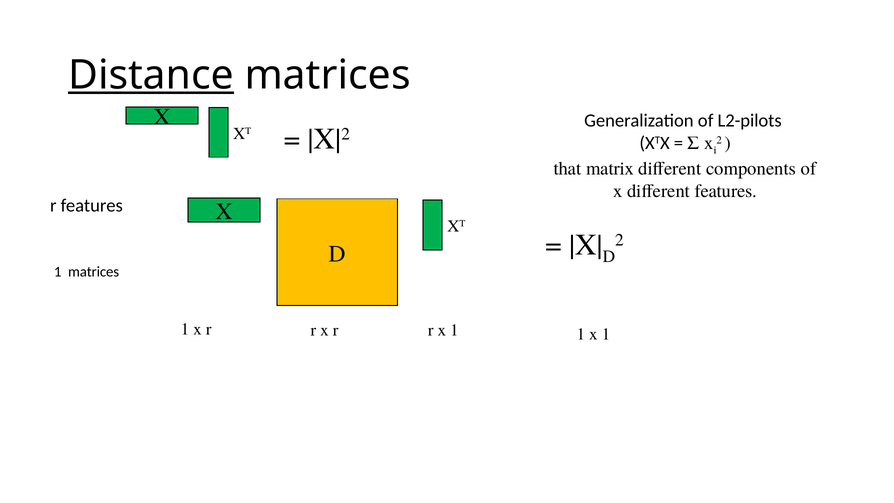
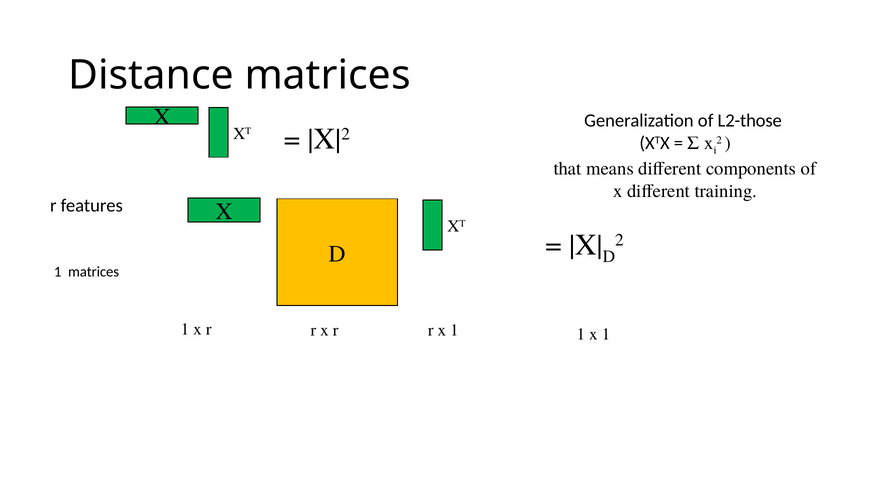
Distance underline: present -> none
L2-pilots: L2-pilots -> L2-those
matrix: matrix -> means
different features: features -> training
